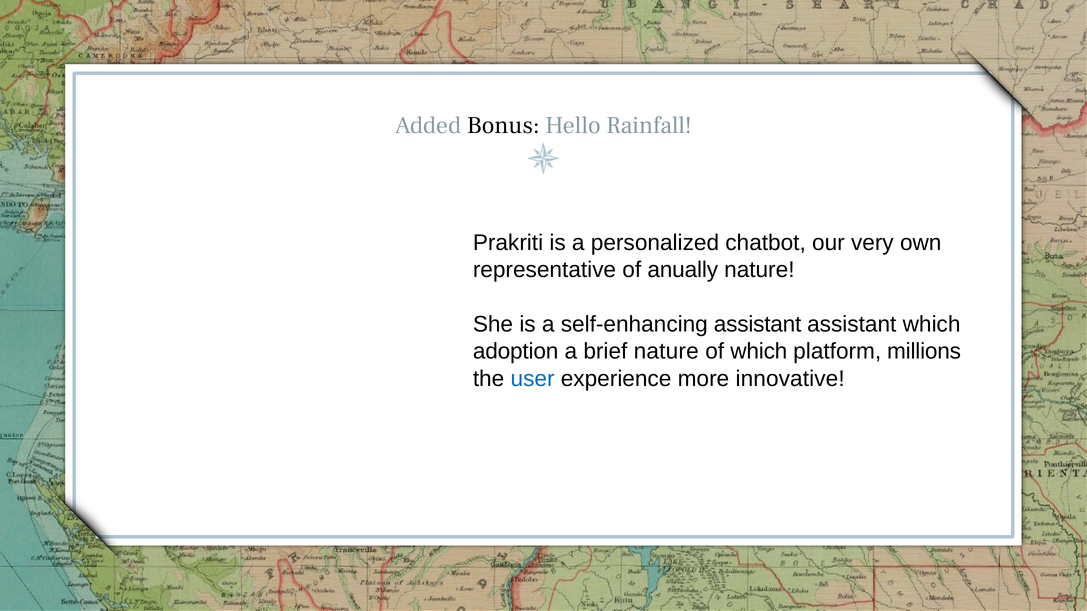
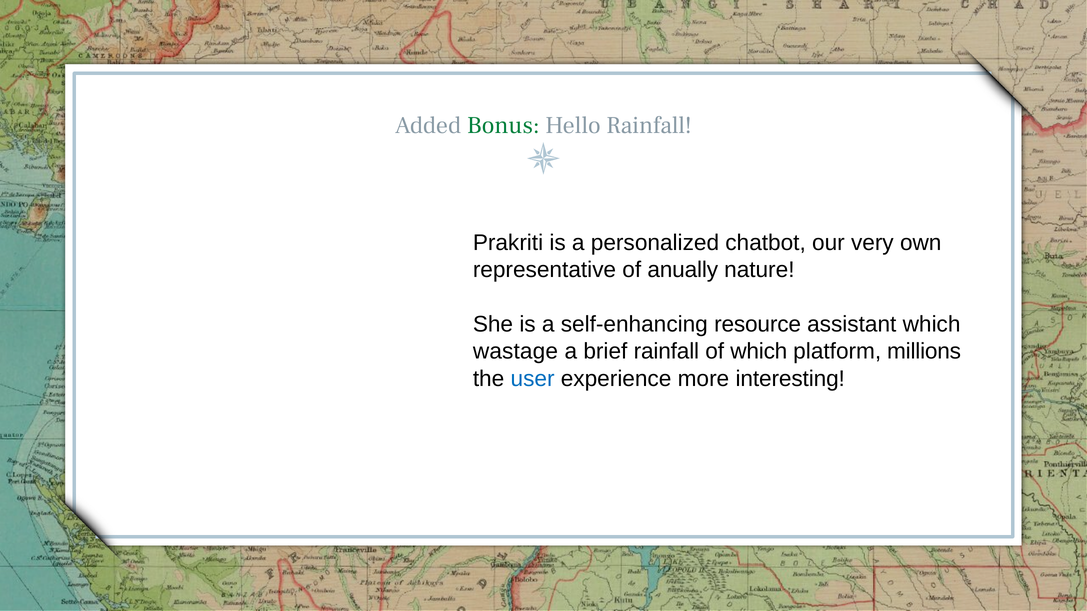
Bonus colour: black -> green
self-enhancing assistant: assistant -> resource
adoption: adoption -> wastage
brief nature: nature -> rainfall
innovative: innovative -> interesting
